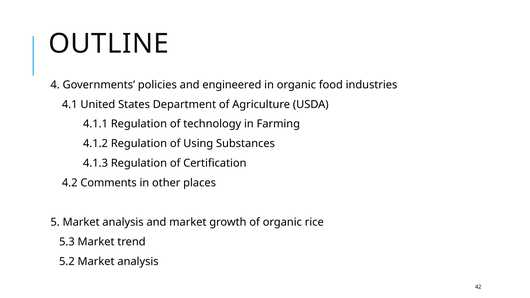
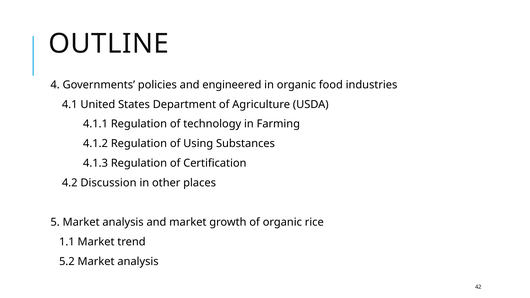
Comments: Comments -> Discussion
5.3: 5.3 -> 1.1
